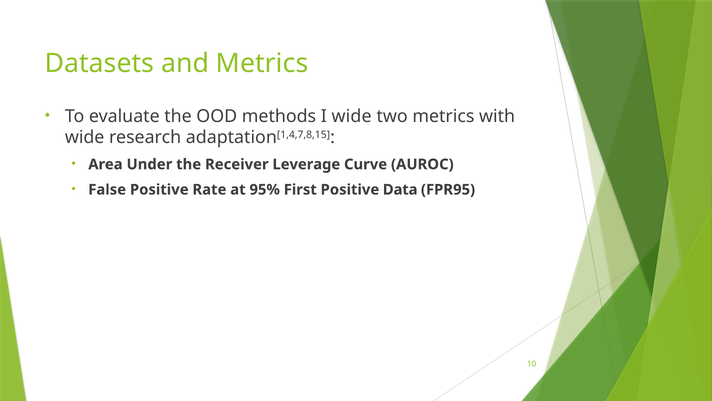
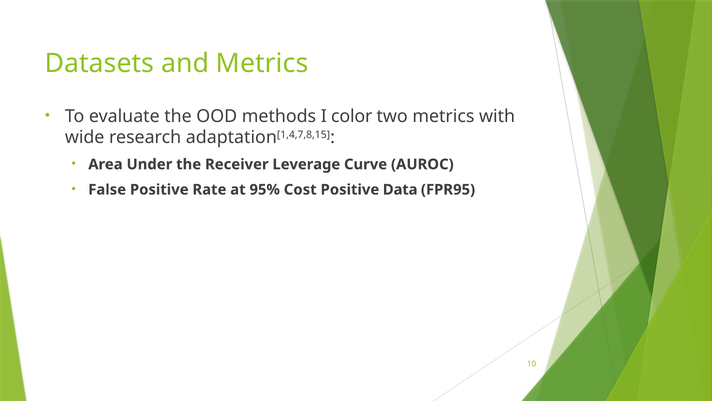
I wide: wide -> color
First: First -> Cost
